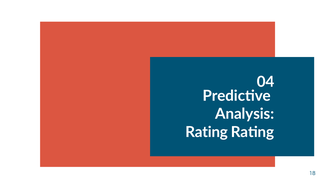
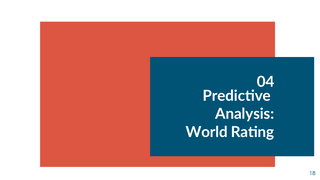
Rating at (207, 132): Rating -> World
